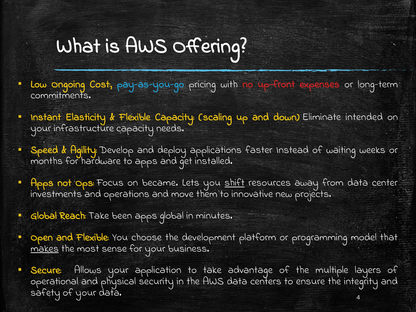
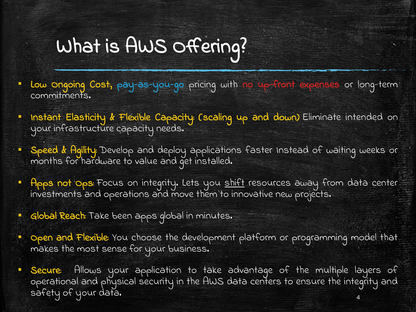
to apps: apps -> value
on became: became -> integrity
makes underline: present -> none
